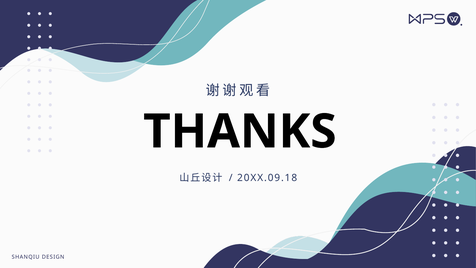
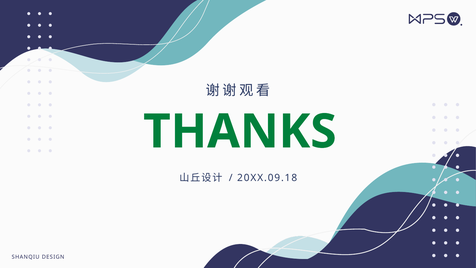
THANKS colour: black -> green
